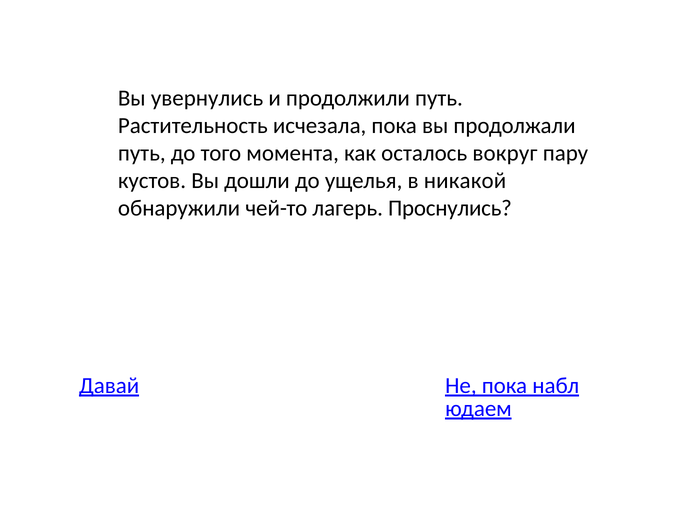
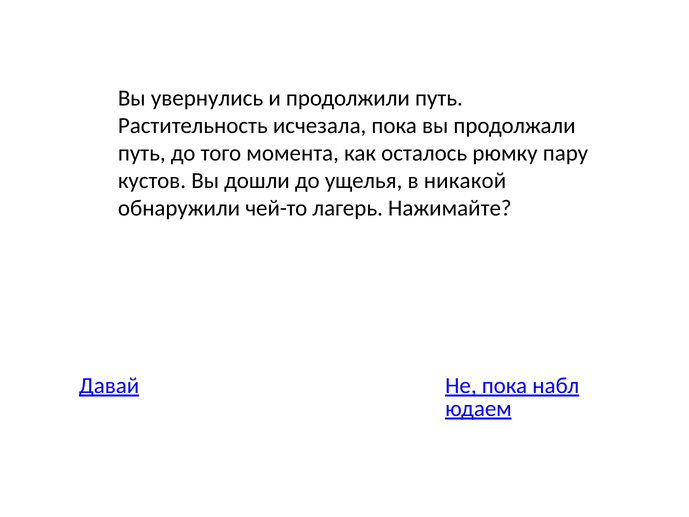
вокруг: вокруг -> рюмку
Проснулись: Проснулись -> Нажимайте
